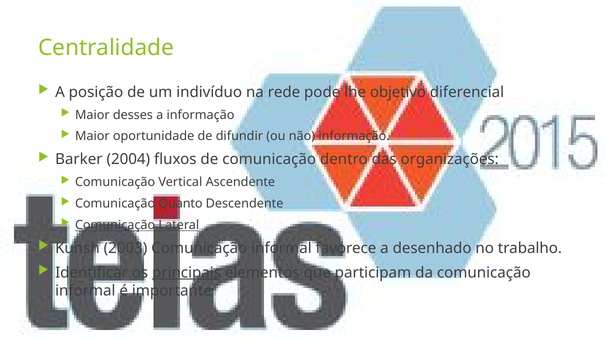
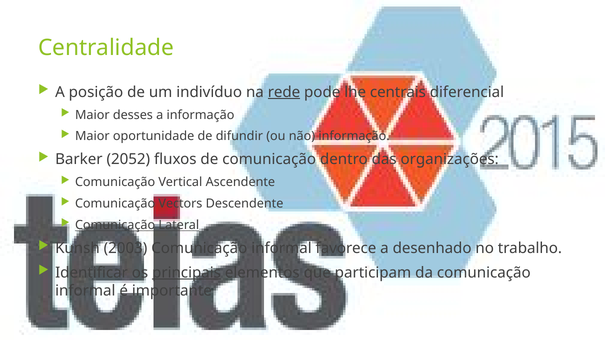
rede underline: none -> present
objetivo: objetivo -> centrais
2004: 2004 -> 2052
Quanto: Quanto -> Vectors
